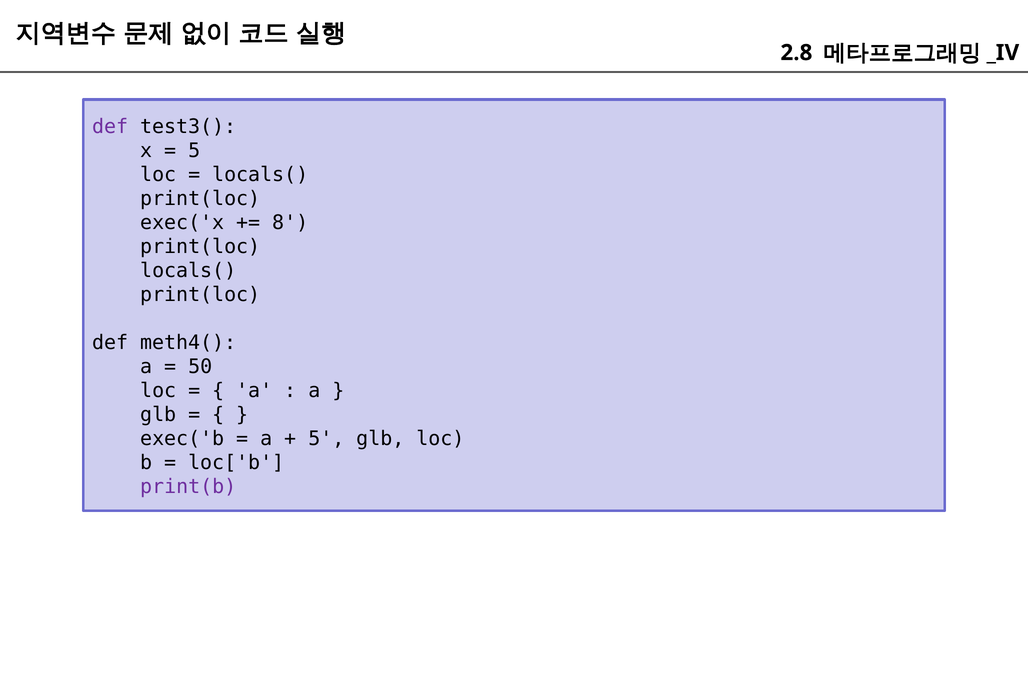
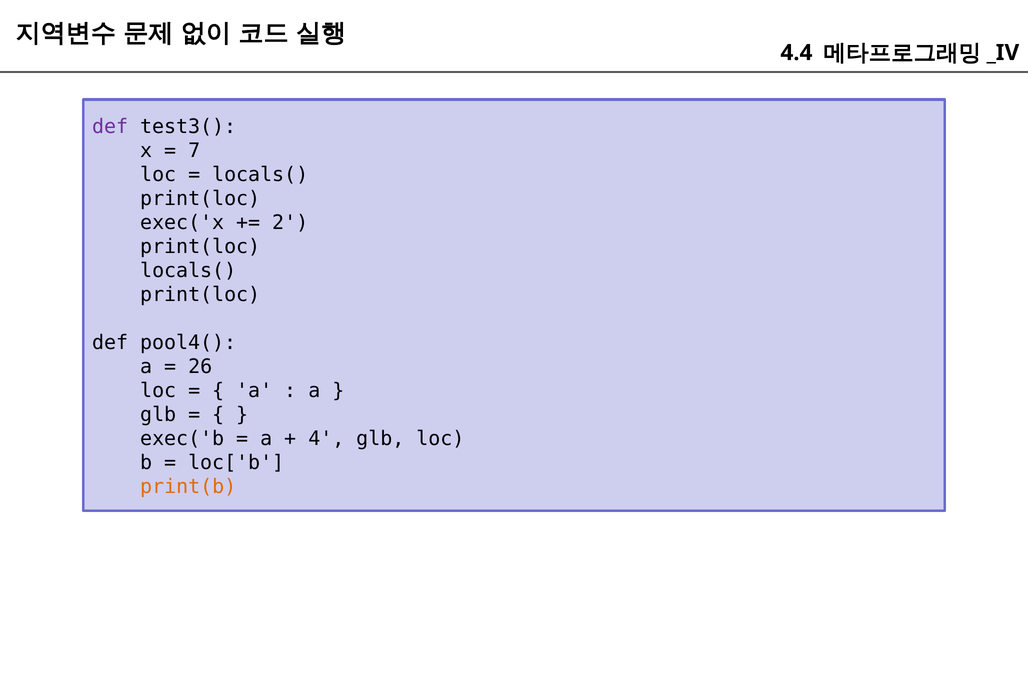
2.8: 2.8 -> 4.4
5 at (194, 151): 5 -> 7
8: 8 -> 2
meth4(: meth4( -> pool4(
50: 50 -> 26
5 at (326, 439): 5 -> 4
print(b colour: purple -> orange
